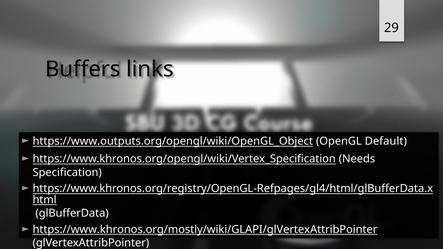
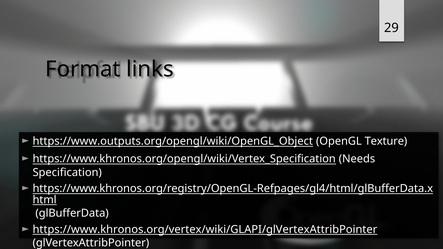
Buffers: Buffers -> Format
Default: Default -> Texture
https://www.khronos.org/mostly/wiki/GLAPI/glVertexAttribPointer: https://www.khronos.org/mostly/wiki/GLAPI/glVertexAttribPointer -> https://www.khronos.org/vertex/wiki/GLAPI/glVertexAttribPointer
